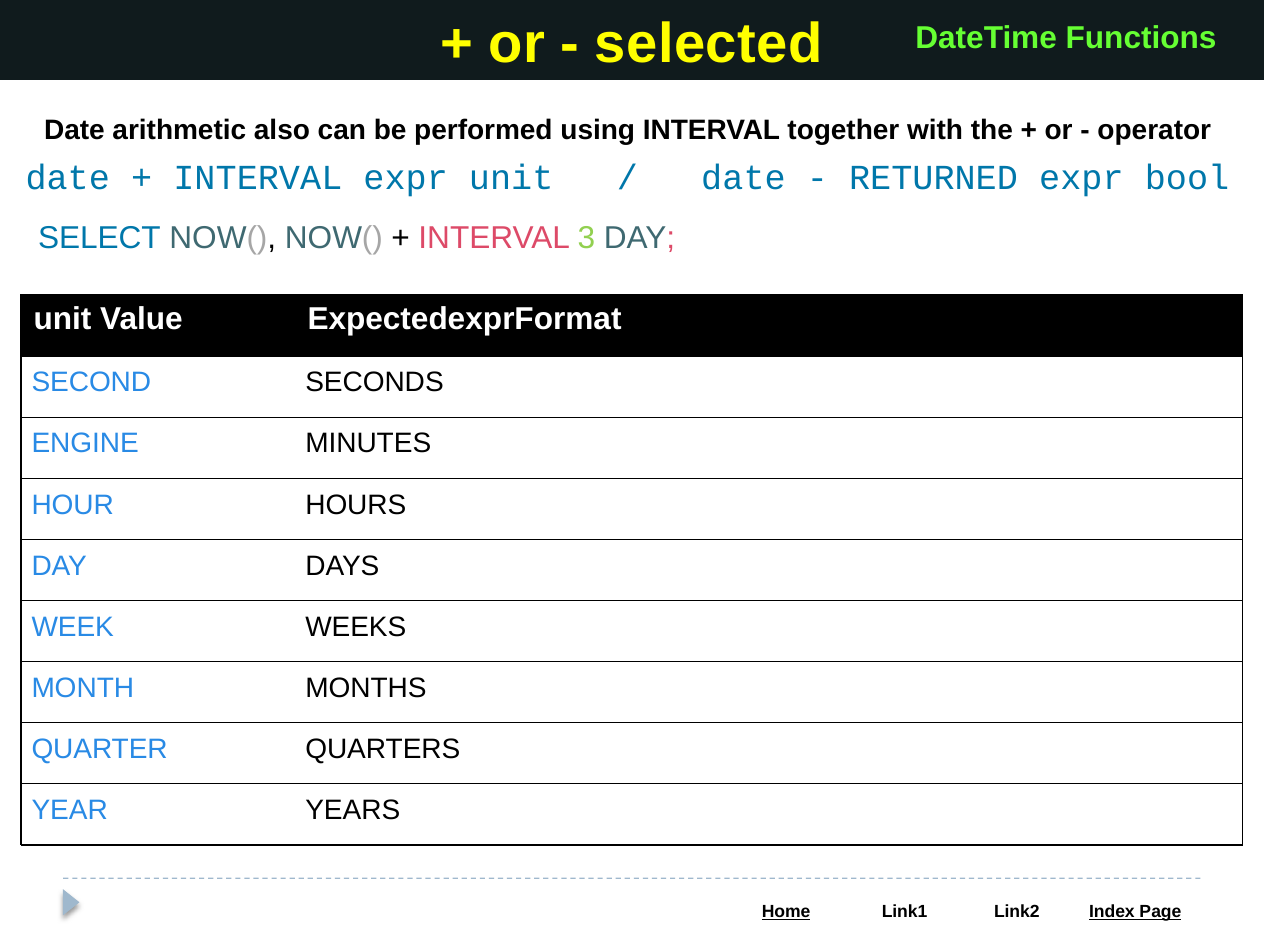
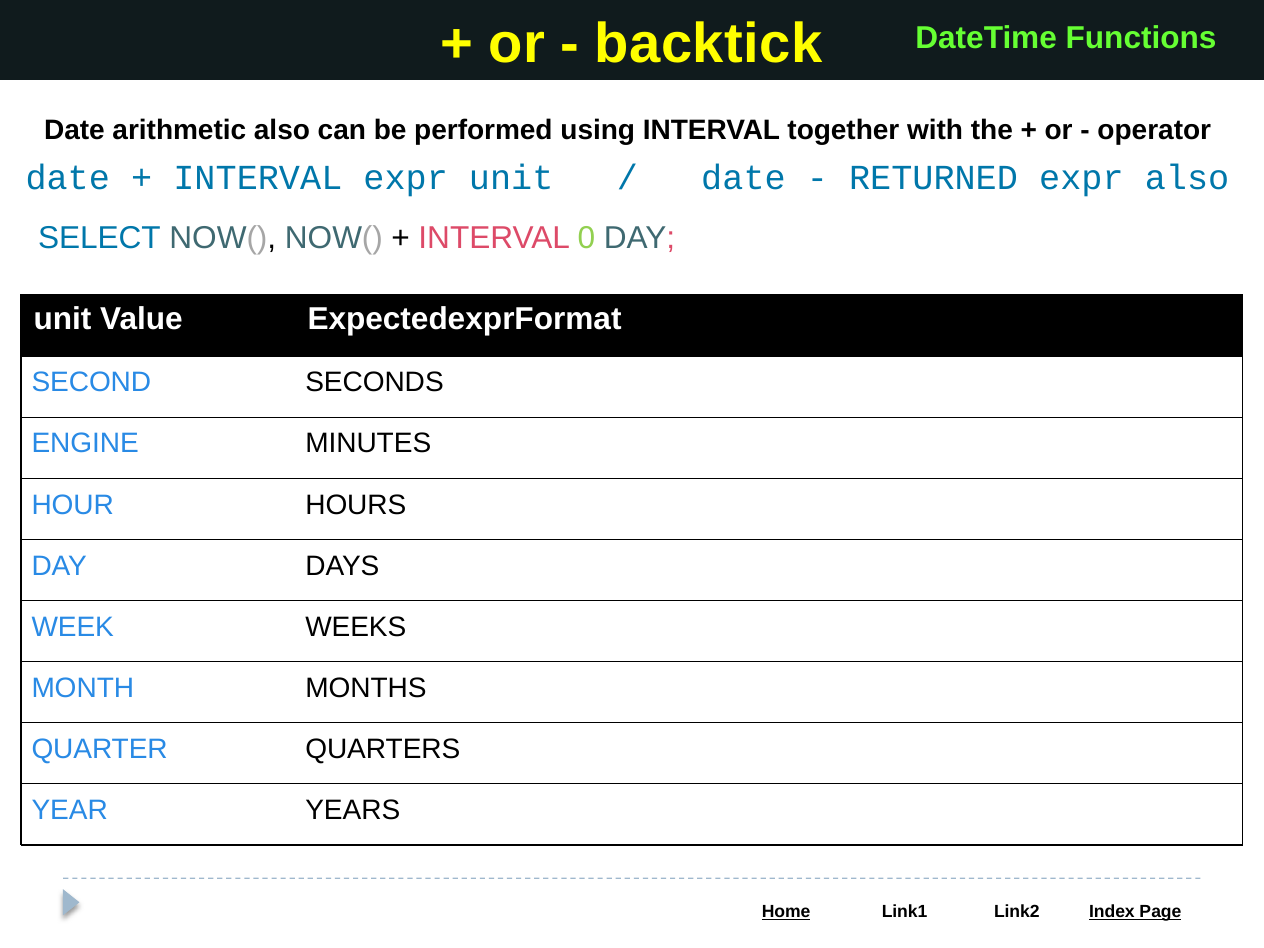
selected: selected -> backtick
expr bool: bool -> also
3: 3 -> 0
